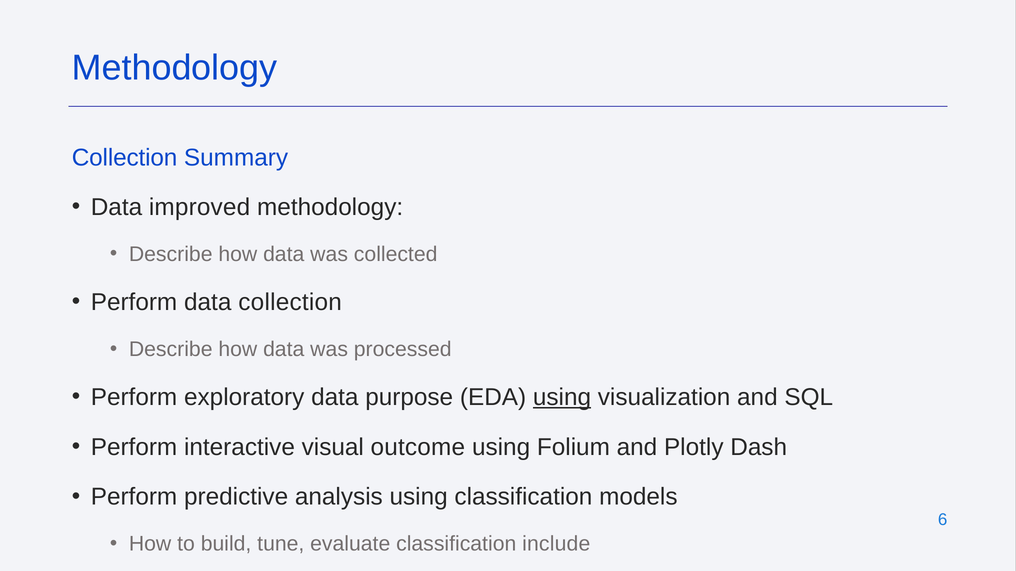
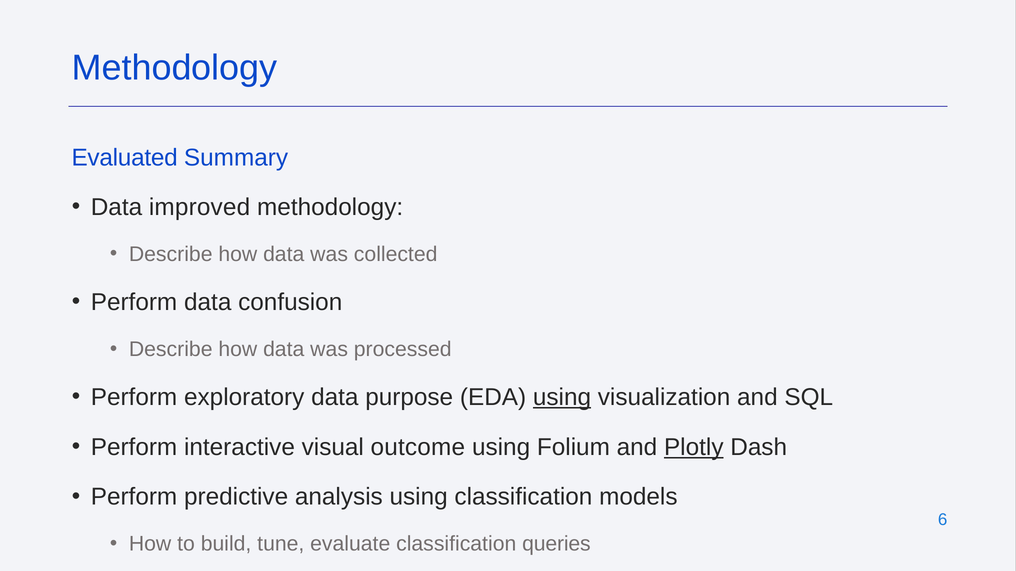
Collection at (125, 158): Collection -> Evaluated
data collection: collection -> confusion
Plotly underline: none -> present
include: include -> queries
